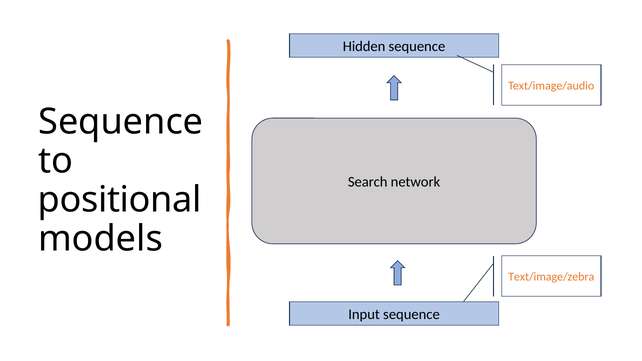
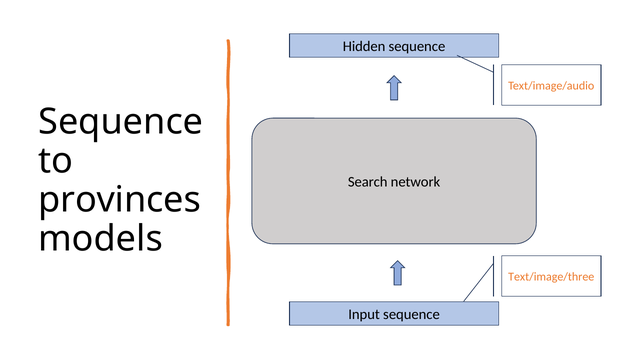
positional: positional -> provinces
Text/image/zebra: Text/image/zebra -> Text/image/three
